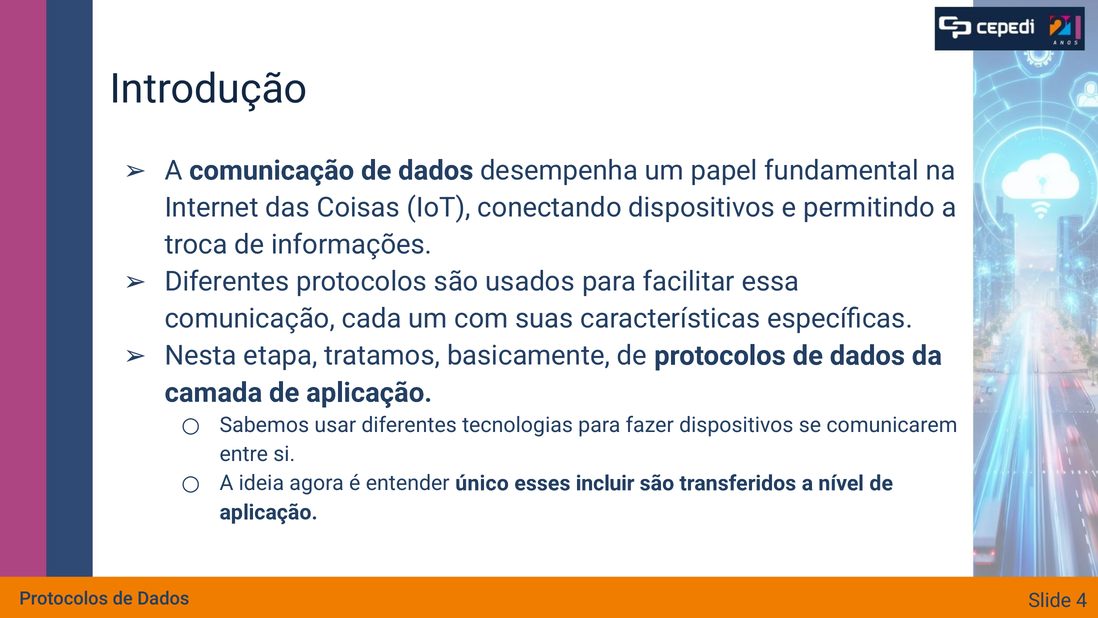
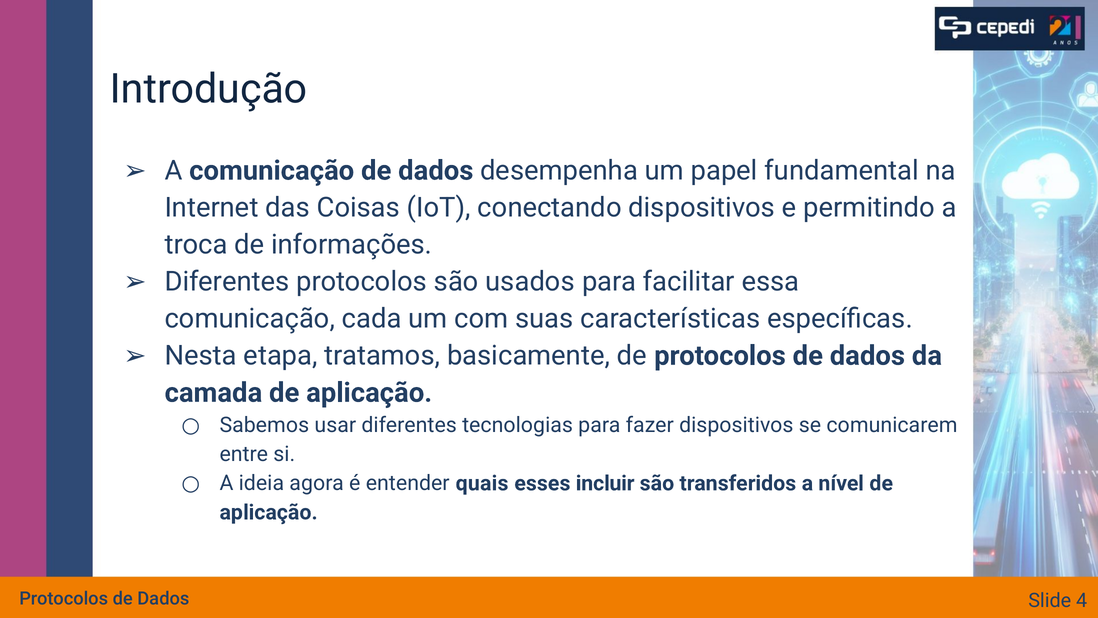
único: único -> quais
